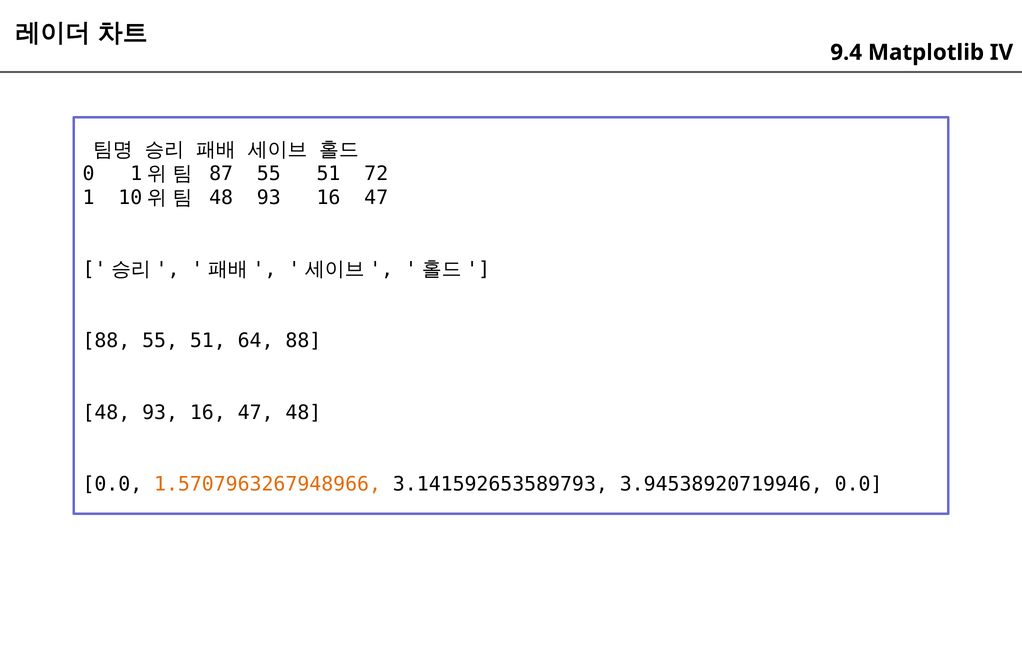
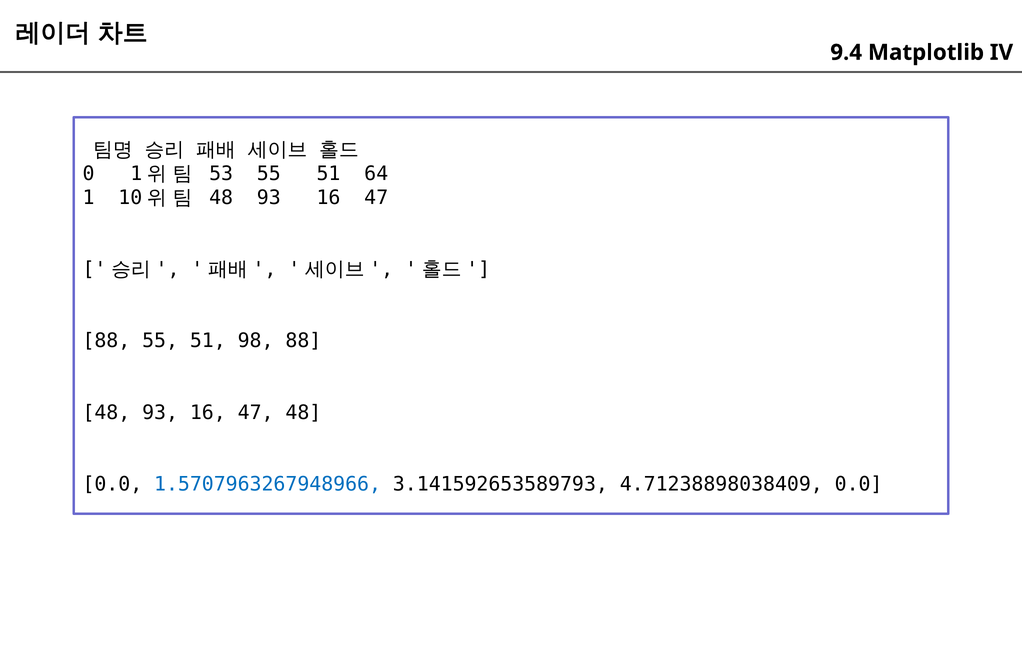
87: 87 -> 53
72: 72 -> 64
64: 64 -> 98
1.5707963267948966 colour: orange -> blue
3.94538920719946: 3.94538920719946 -> 4.71238898038409
